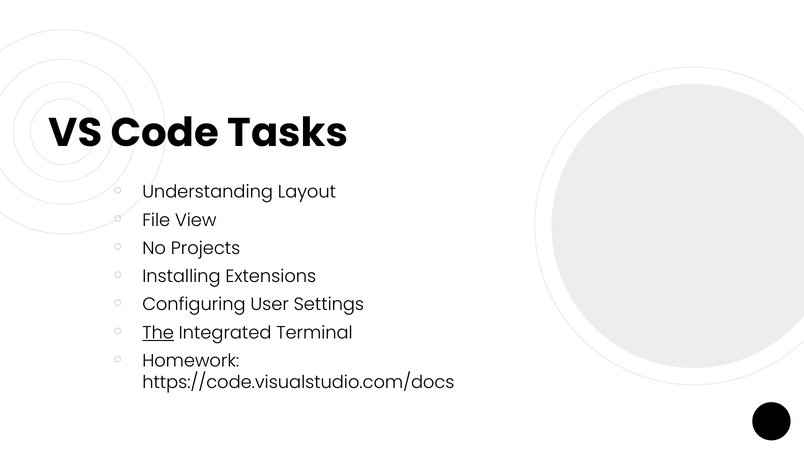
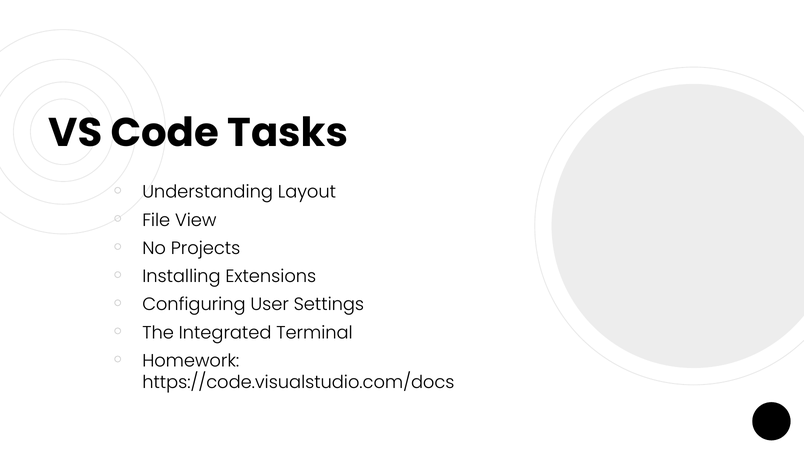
The underline: present -> none
